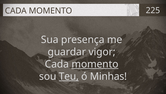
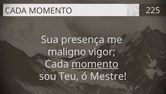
guardar: guardar -> maligno
Teu underline: present -> none
Minhas: Minhas -> Mestre
